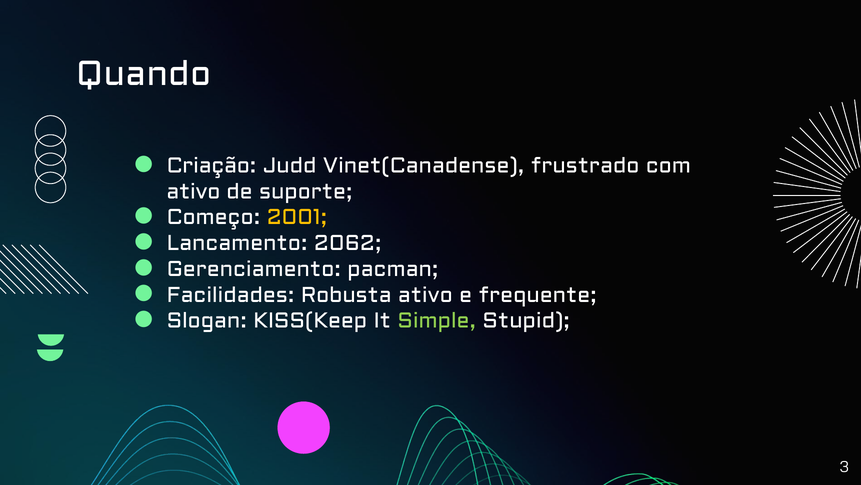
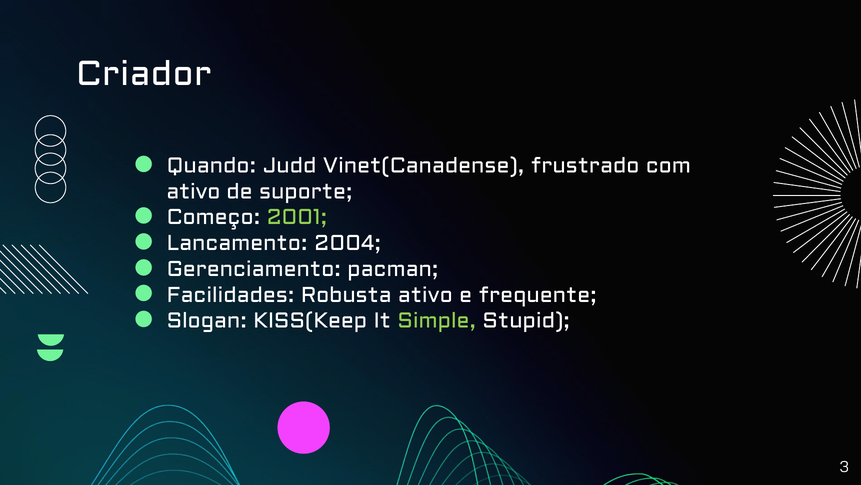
Quando: Quando -> Criador
Criação: Criação -> Quando
2001 colour: yellow -> light green
2062: 2062 -> 2004
